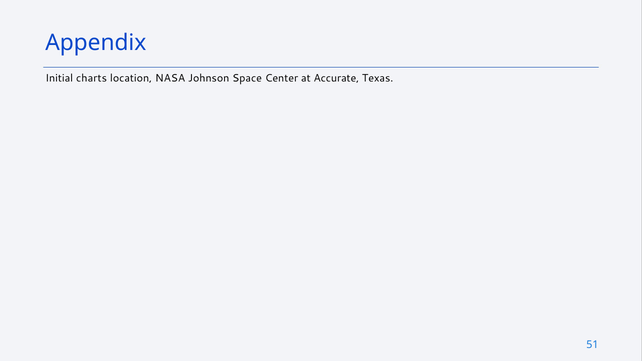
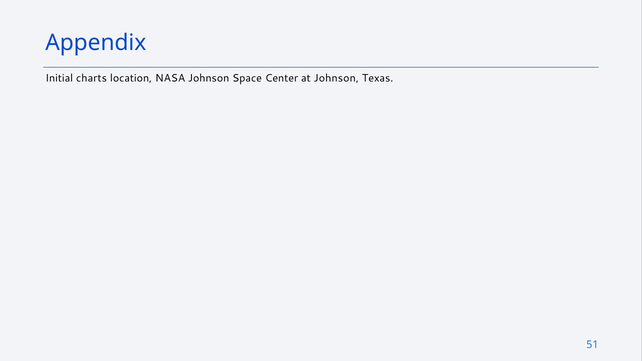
at Accurate: Accurate -> Johnson
